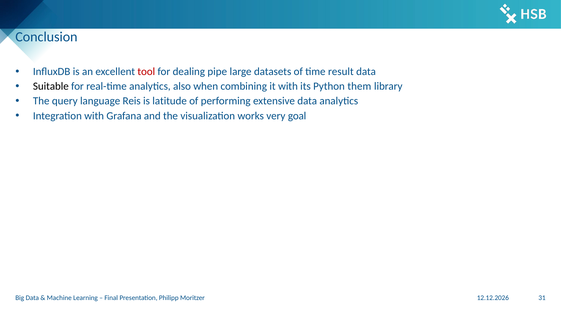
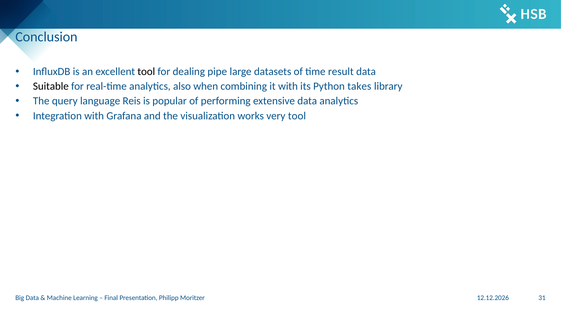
tool at (146, 72) colour: red -> black
them: them -> takes
latitude: latitude -> popular
very goal: goal -> tool
